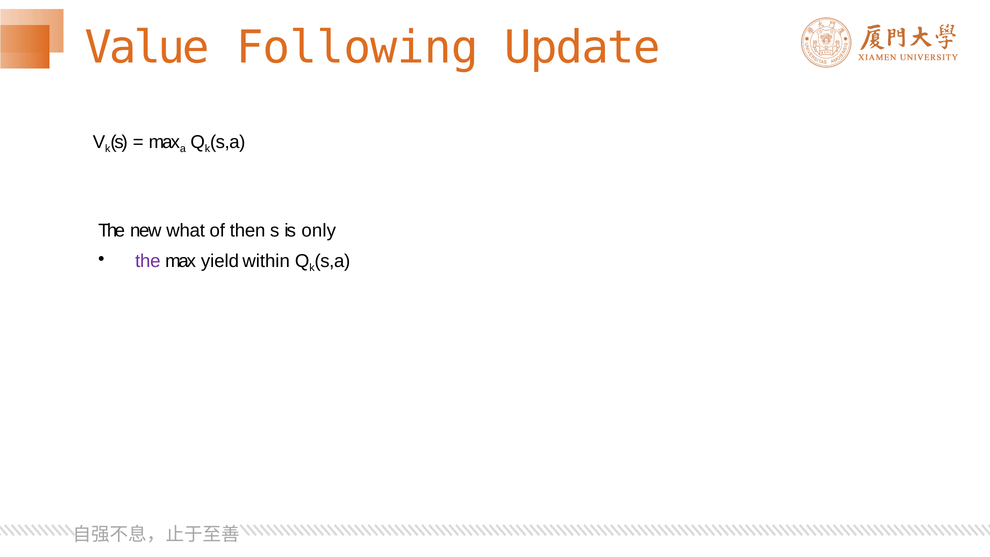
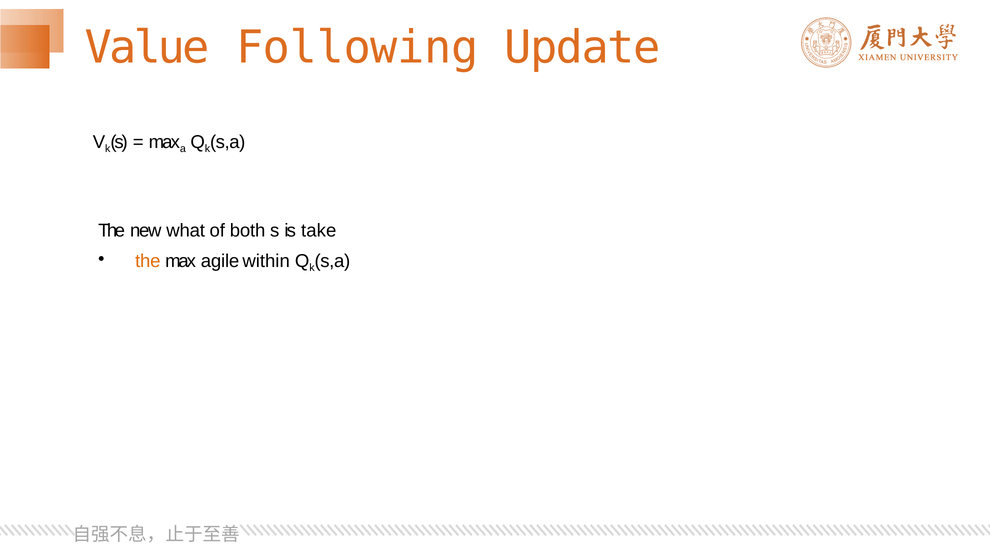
then: then -> both
only: only -> take
the at (148, 261) colour: purple -> orange
yield: yield -> agile
